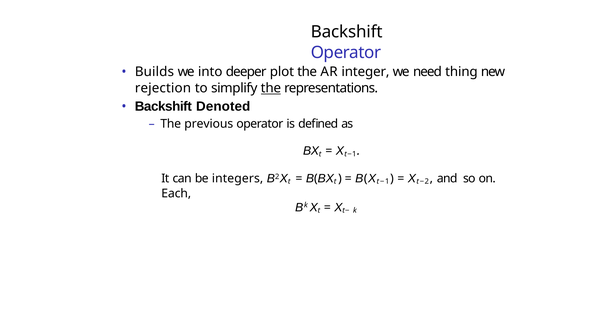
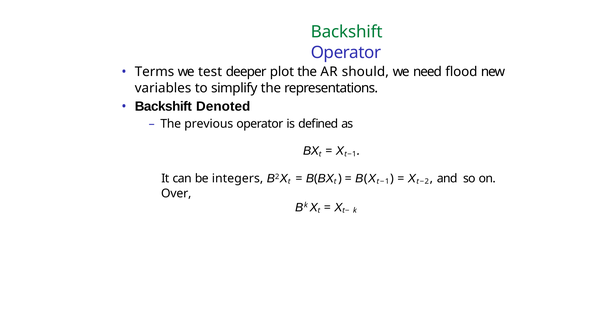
Backshift at (347, 32) colour: black -> green
Builds: Builds -> Terms
into: into -> test
integer: integer -> should
thing: thing -> flood
rejection: rejection -> variables
the at (271, 88) underline: present -> none
Each: Each -> Over
